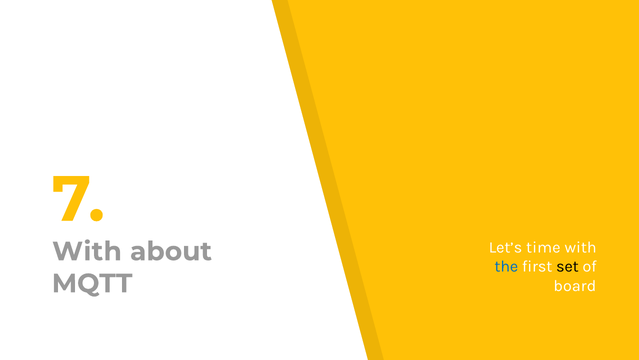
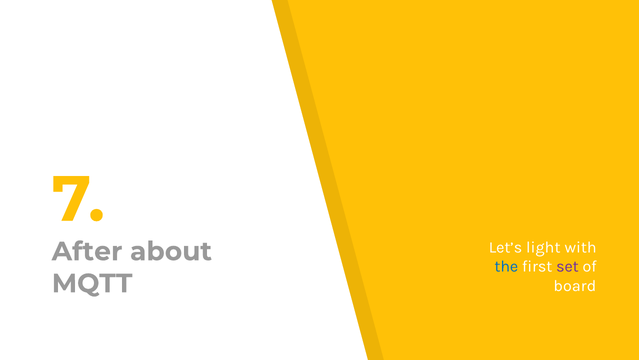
time: time -> light
With at (87, 251): With -> After
set colour: black -> purple
